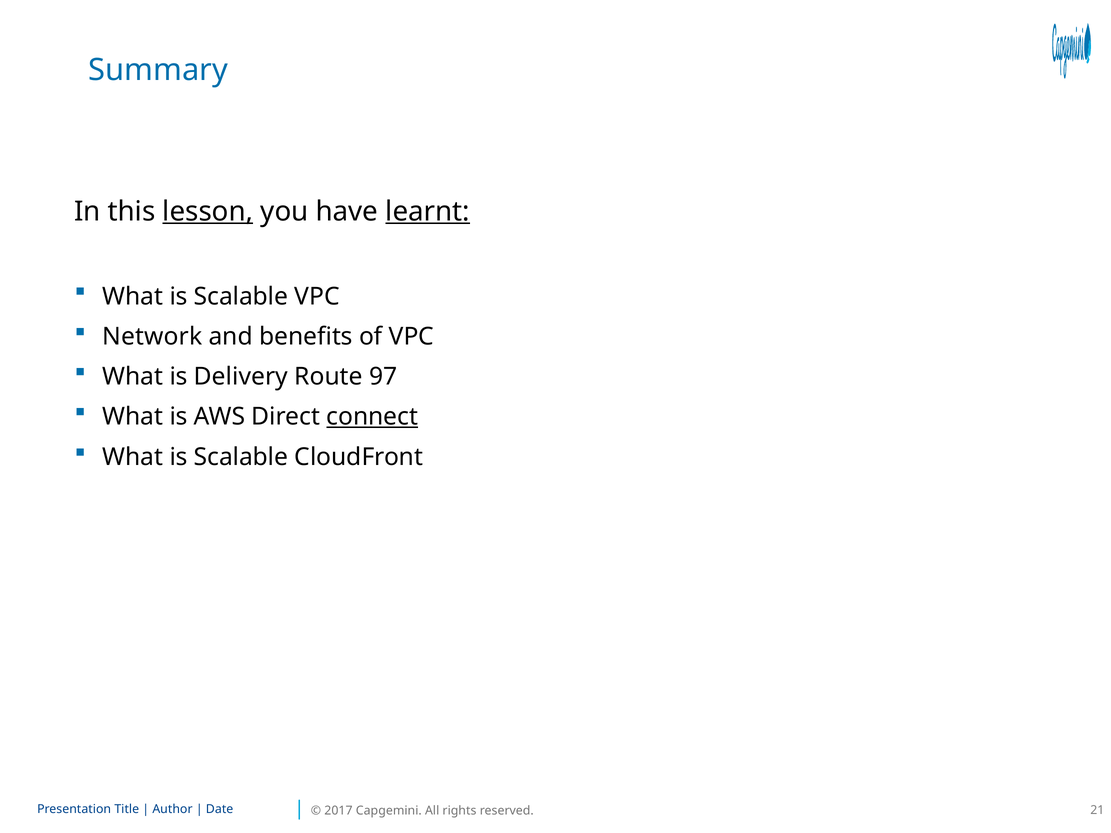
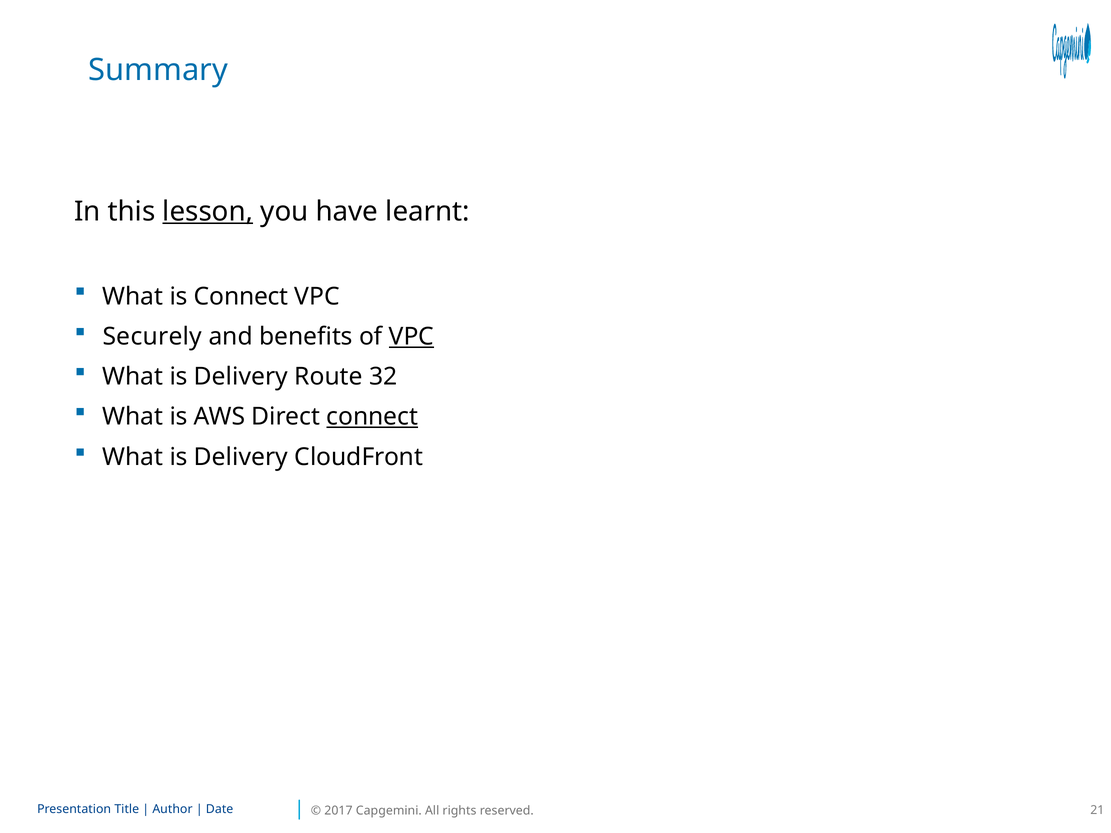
learnt underline: present -> none
Scalable at (241, 297): Scalable -> Connect
Network: Network -> Securely
VPC at (411, 337) underline: none -> present
97: 97 -> 32
Scalable at (241, 457): Scalable -> Delivery
